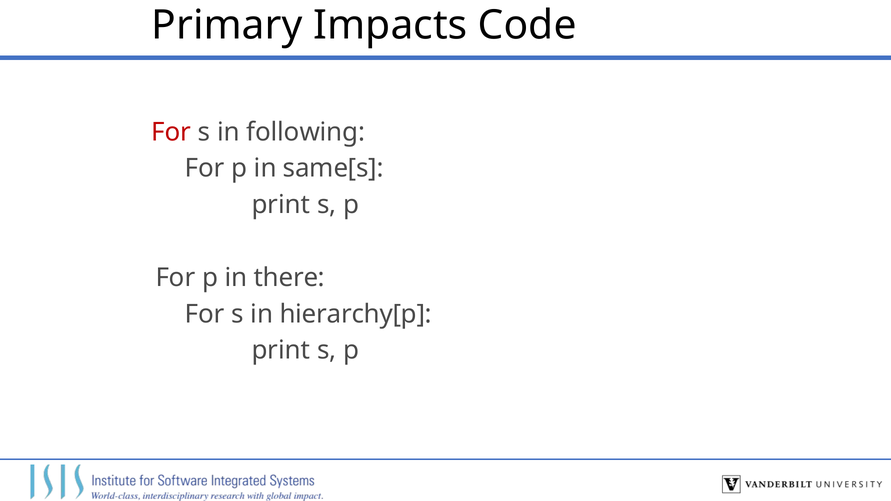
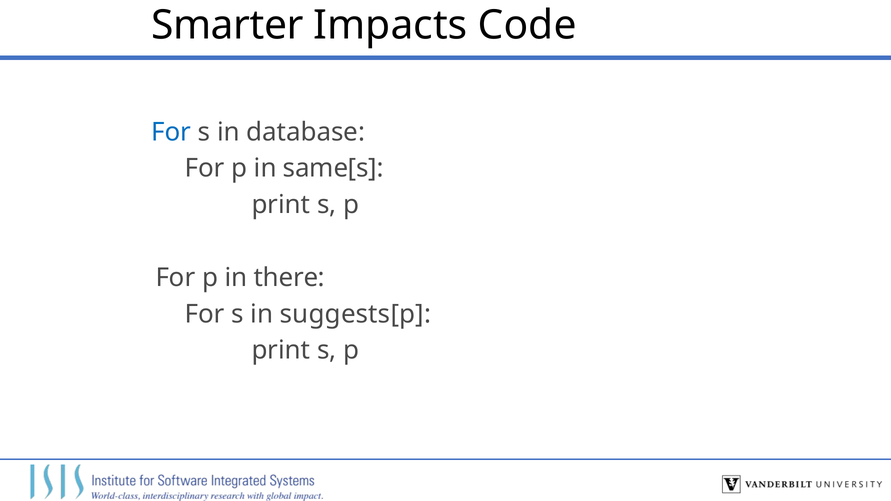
Primary: Primary -> Smarter
For at (171, 132) colour: red -> blue
following: following -> database
hierarchy[p: hierarchy[p -> suggests[p
